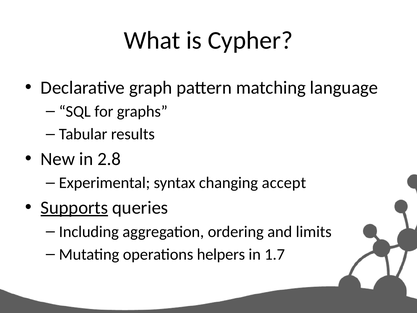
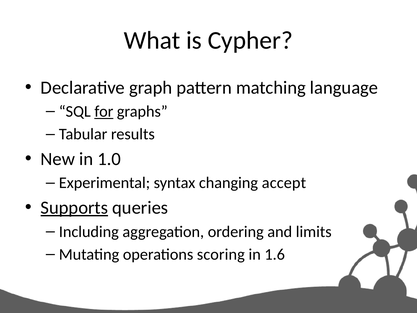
for underline: none -> present
2.8: 2.8 -> 1.0
helpers: helpers -> scoring
1.7: 1.7 -> 1.6
